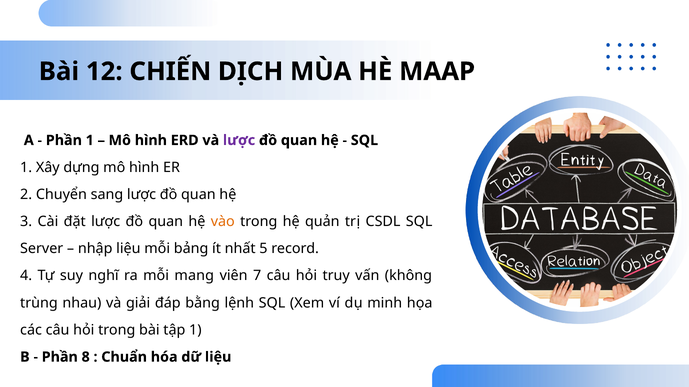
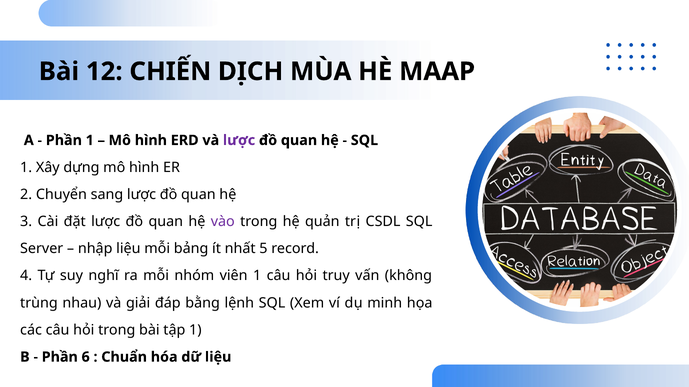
vào colour: orange -> purple
mang: mang -> nhóm
viên 7: 7 -> 1
8: 8 -> 6
